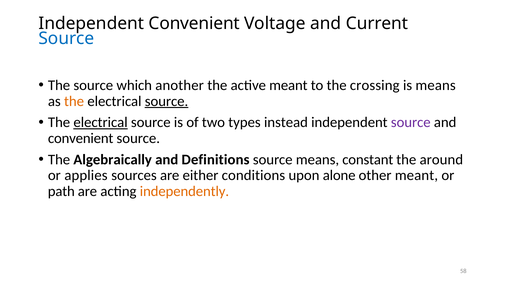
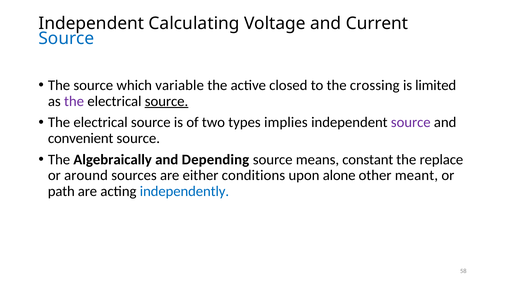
Independent Convenient: Convenient -> Calculating
another: another -> variable
active meant: meant -> closed
is means: means -> limited
the at (74, 101) colour: orange -> purple
electrical at (101, 122) underline: present -> none
instead: instead -> implies
Definitions: Definitions -> Depending
around: around -> replace
applies: applies -> around
independently colour: orange -> blue
